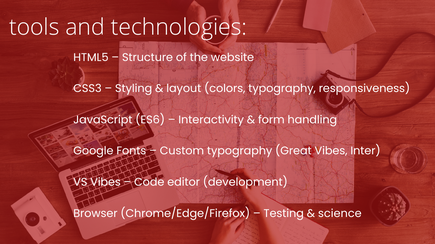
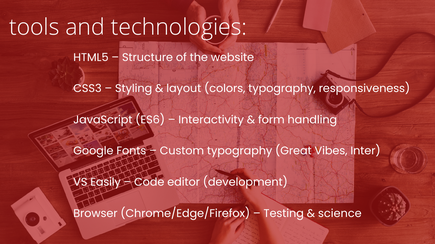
VS Vibes: Vibes -> Easily
